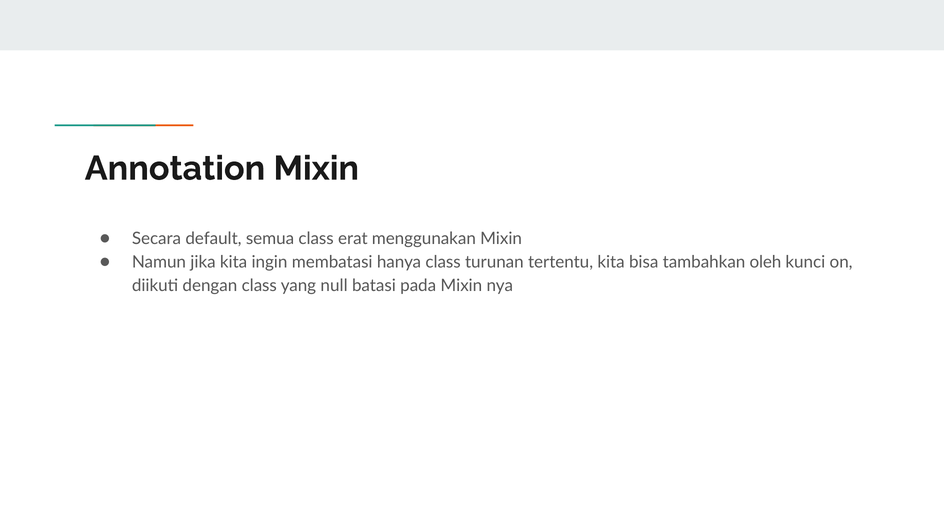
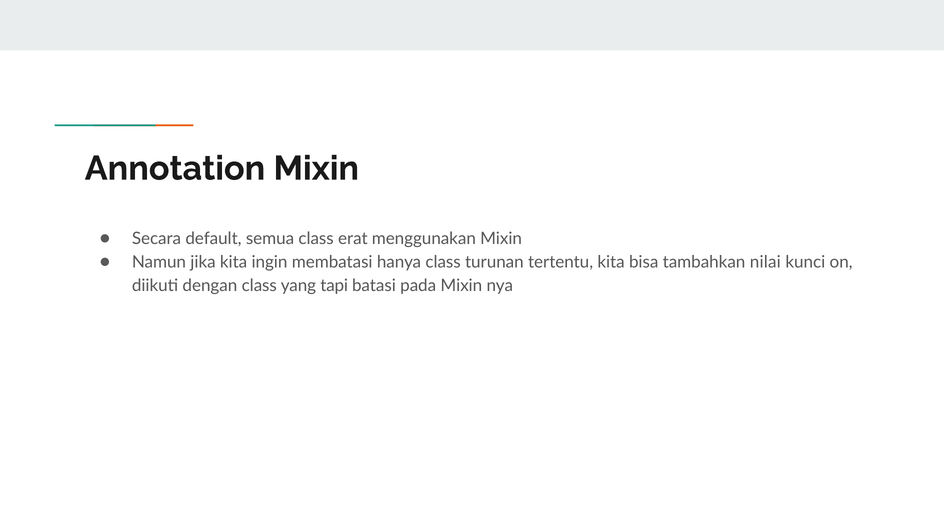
oleh: oleh -> nilai
null: null -> tapi
